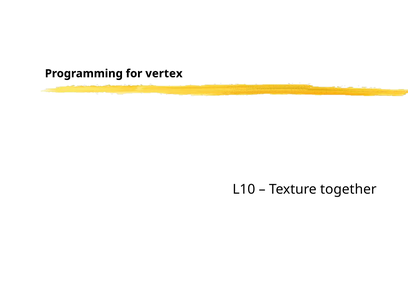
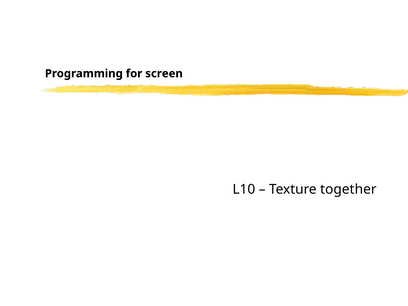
vertex: vertex -> screen
